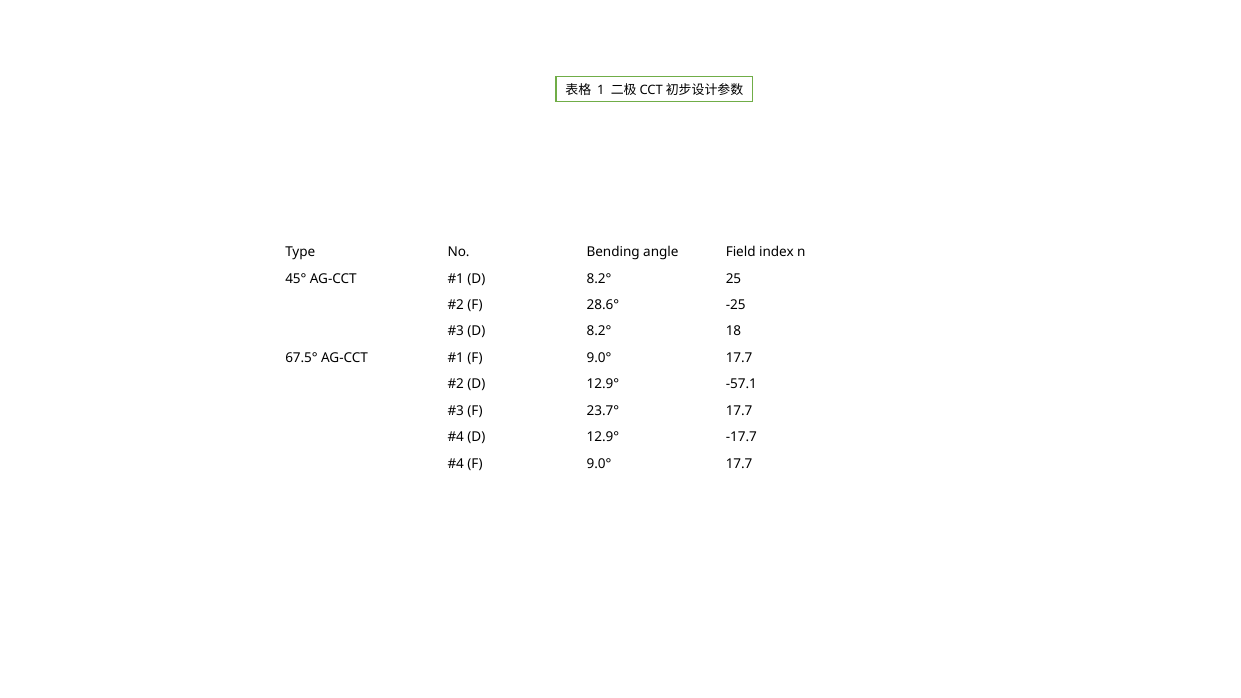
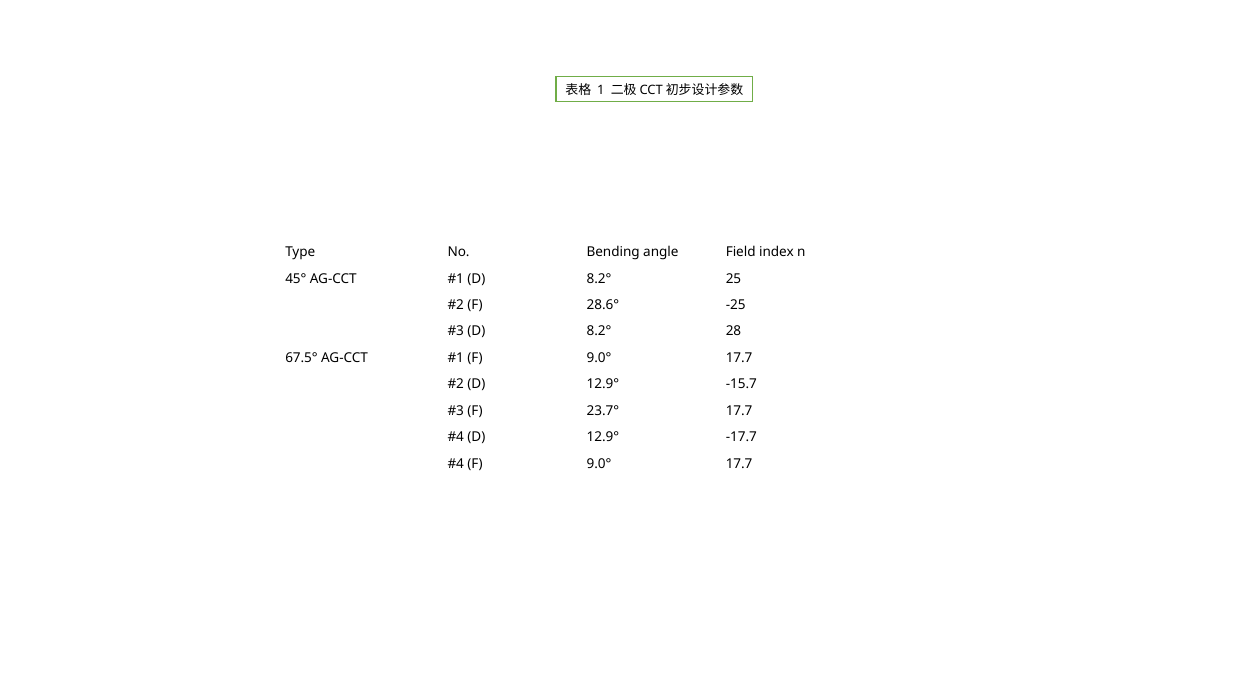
18: 18 -> 28
-57.1: -57.1 -> -15.7
